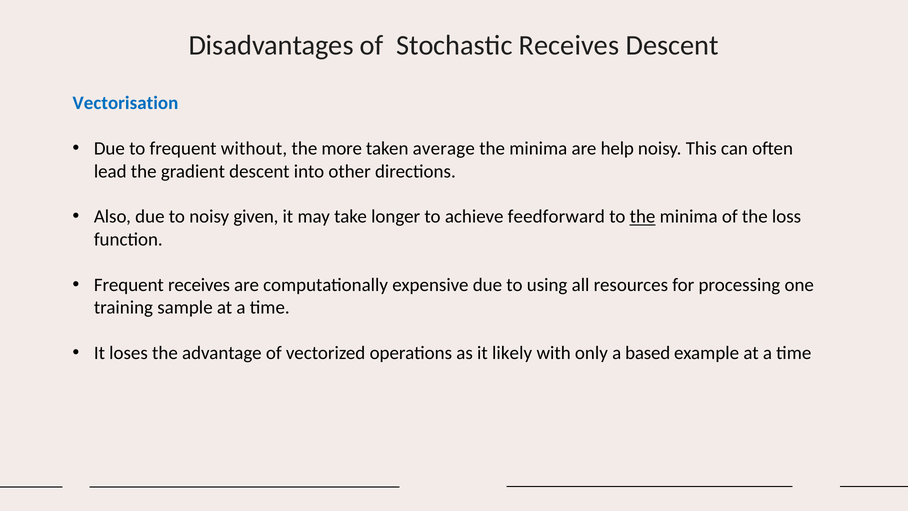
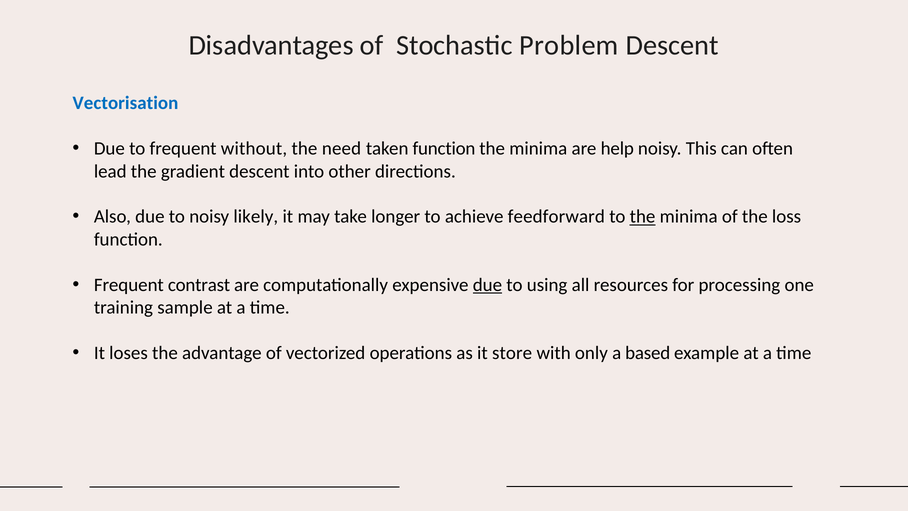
Stochastic Receives: Receives -> Problem
more: more -> need
taken average: average -> function
given: given -> likely
Frequent receives: receives -> contrast
due at (487, 285) underline: none -> present
likely: likely -> store
